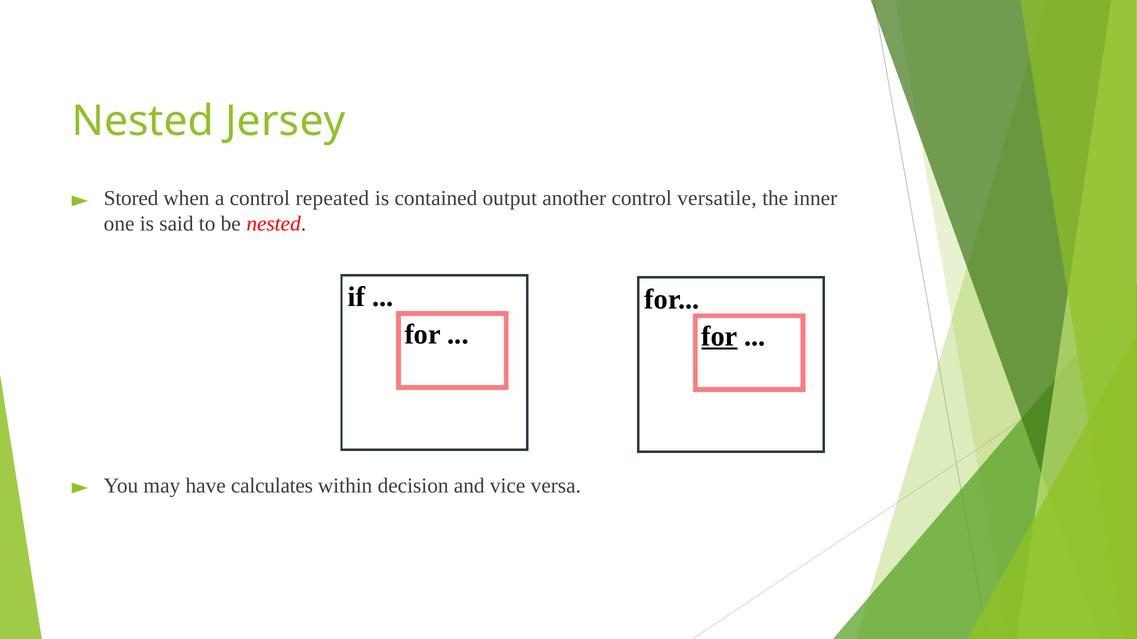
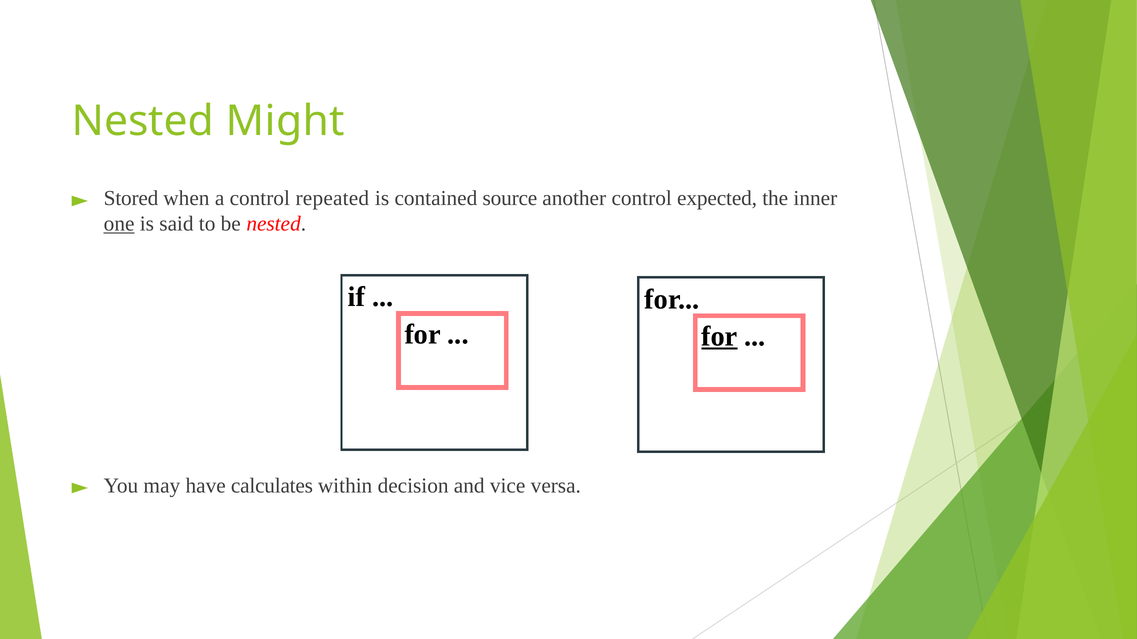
Jersey: Jersey -> Might
output: output -> source
versatile: versatile -> expected
one underline: none -> present
